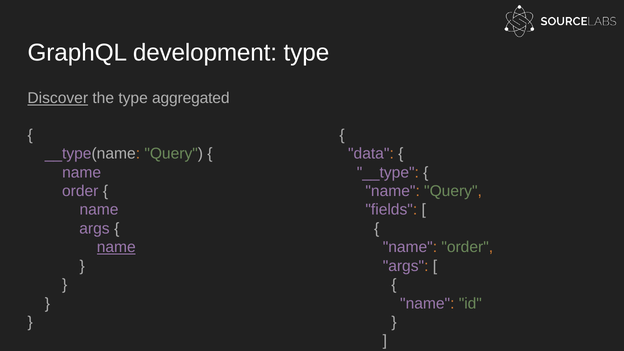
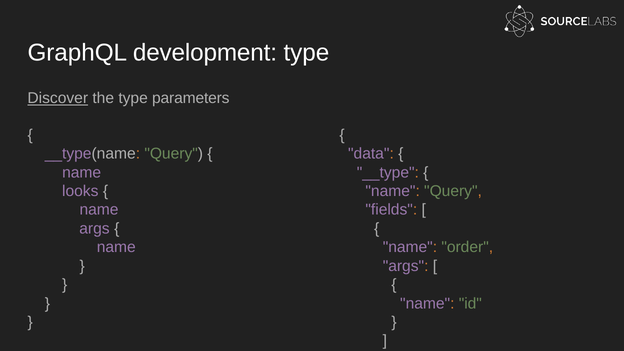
aggregated: aggregated -> parameters
order at (80, 191): order -> looks
name at (116, 247) underline: present -> none
